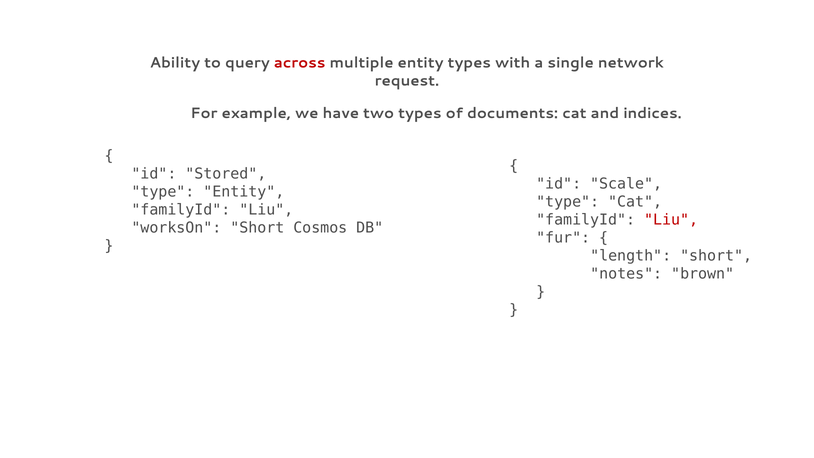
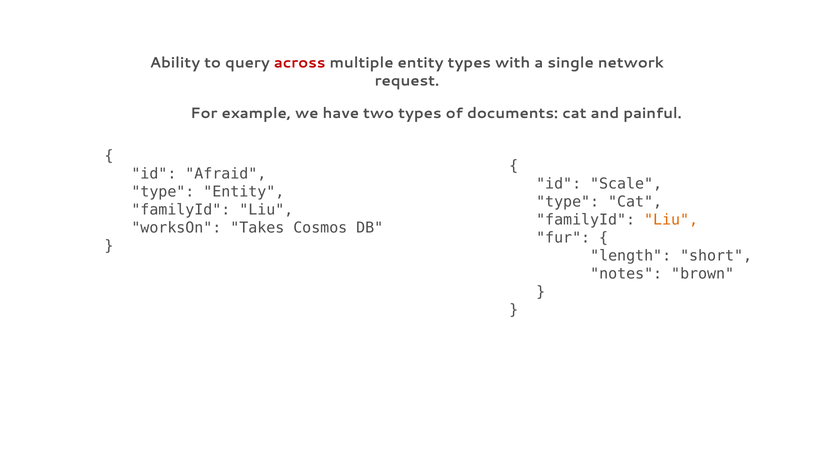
indices: indices -> painful
Stored: Stored -> Afraid
Liu at (671, 220) colour: red -> orange
worksOn Short: Short -> Takes
